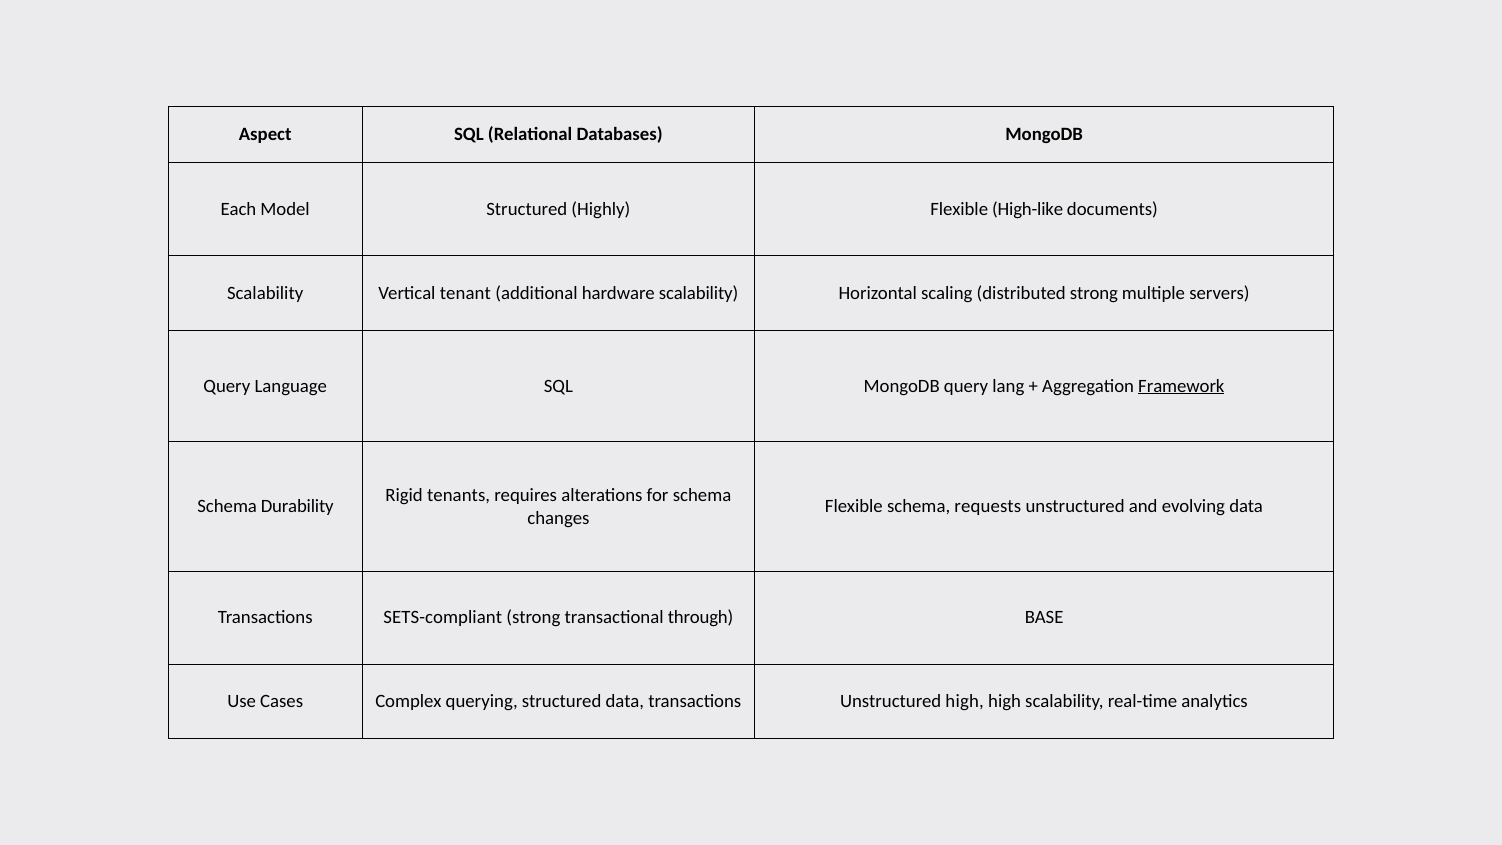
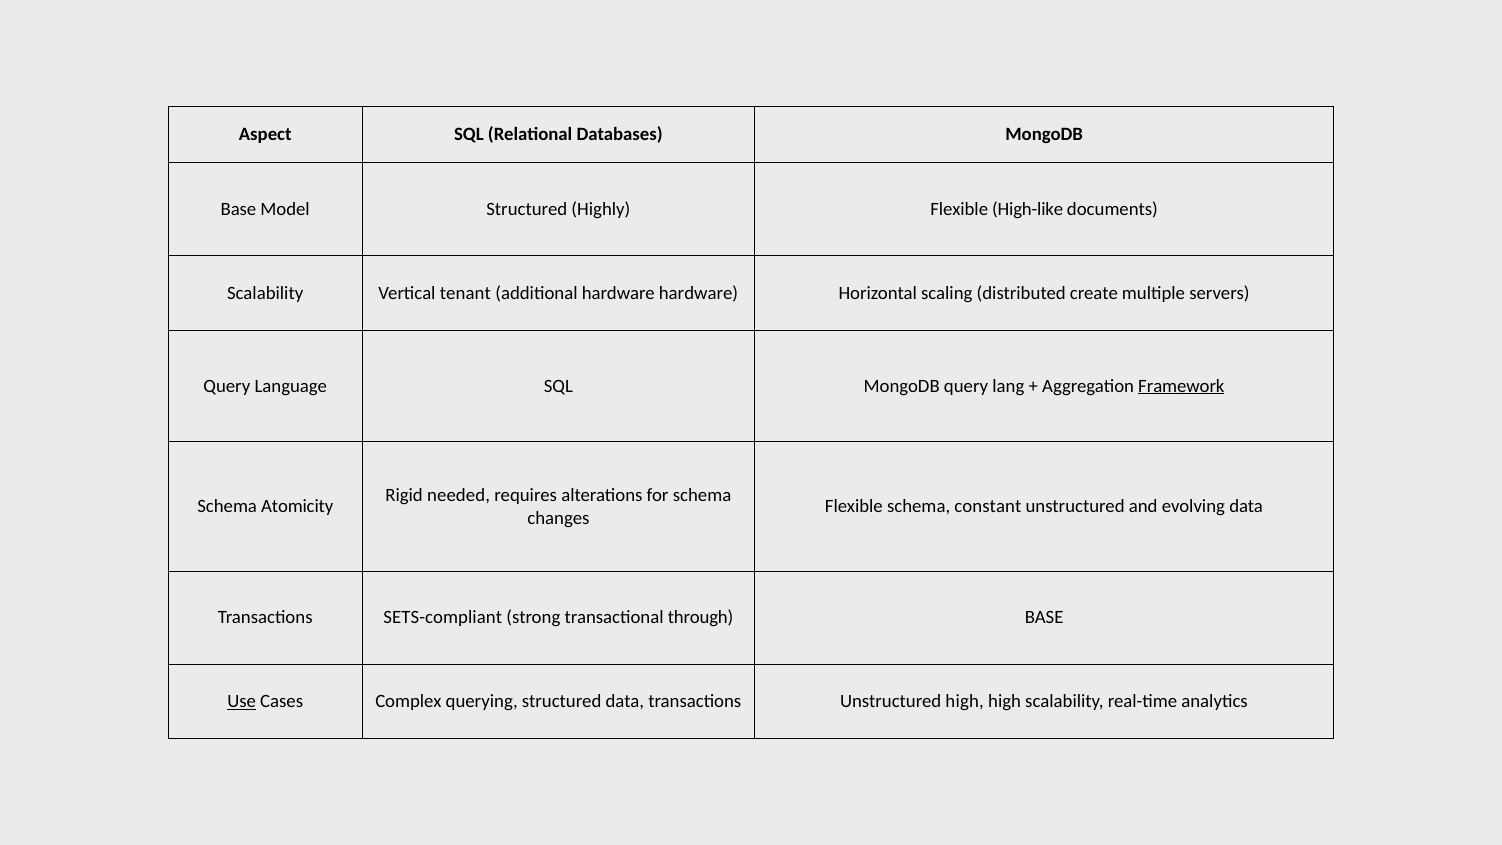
Each at (238, 209): Each -> Base
hardware scalability: scalability -> hardware
distributed strong: strong -> create
tenants: tenants -> needed
Durability: Durability -> Atomicity
requests: requests -> constant
Use underline: none -> present
